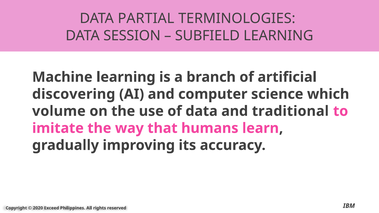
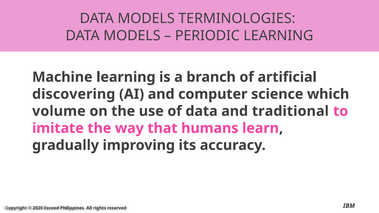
PARTIAL at (146, 19): PARTIAL -> MODELS
SESSION at (132, 36): SESSION -> MODELS
SUBFIELD: SUBFIELD -> PERIODIC
